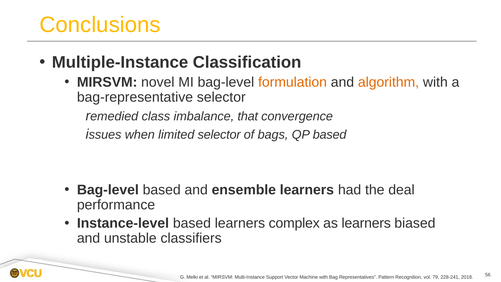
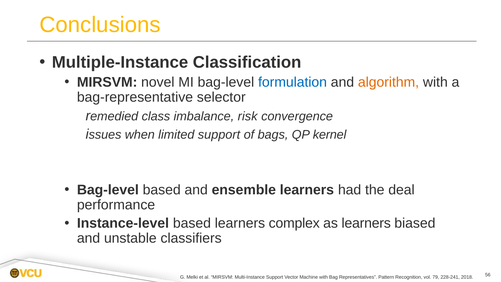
formulation colour: orange -> blue
that: that -> risk
limited selector: selector -> support
QP based: based -> kernel
